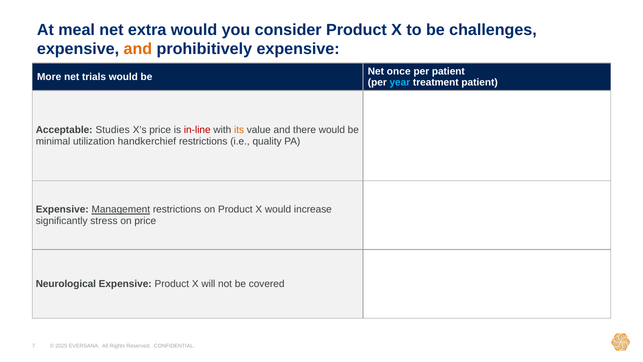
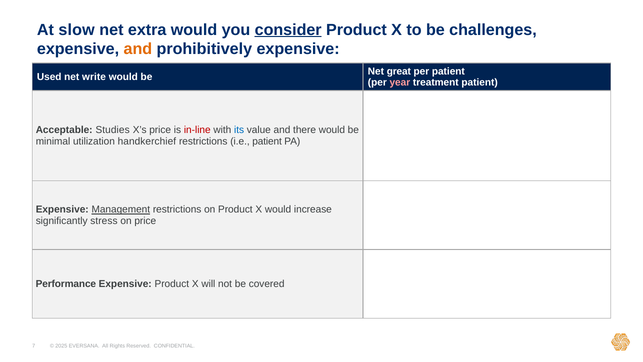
meal: meal -> slow
consider underline: none -> present
once: once -> great
More: More -> Used
trials: trials -> write
year colour: light blue -> pink
its colour: orange -> blue
i.e quality: quality -> patient
Neurological: Neurological -> Performance
